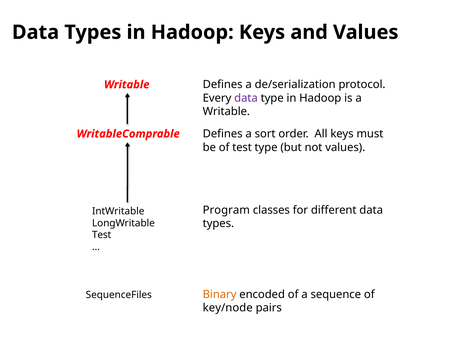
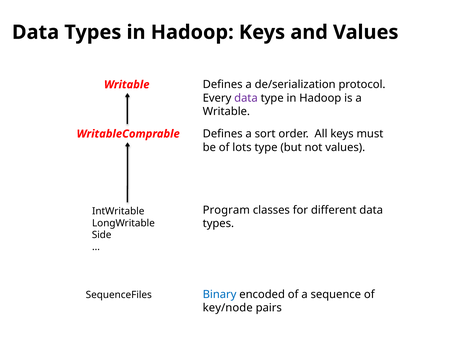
of test: test -> lots
Test at (102, 235): Test -> Side
Binary colour: orange -> blue
